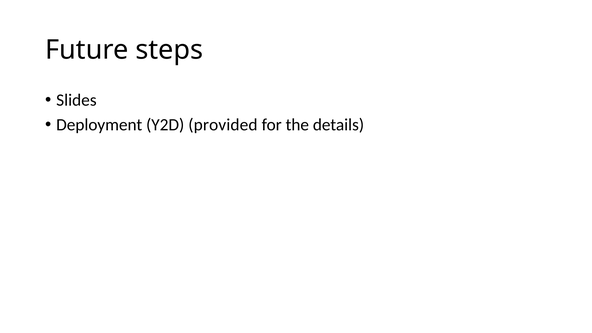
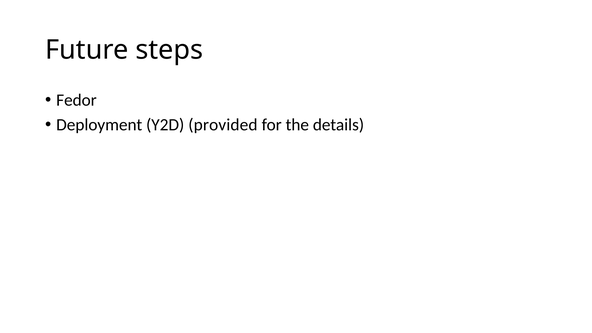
Slides: Slides -> Fedor
